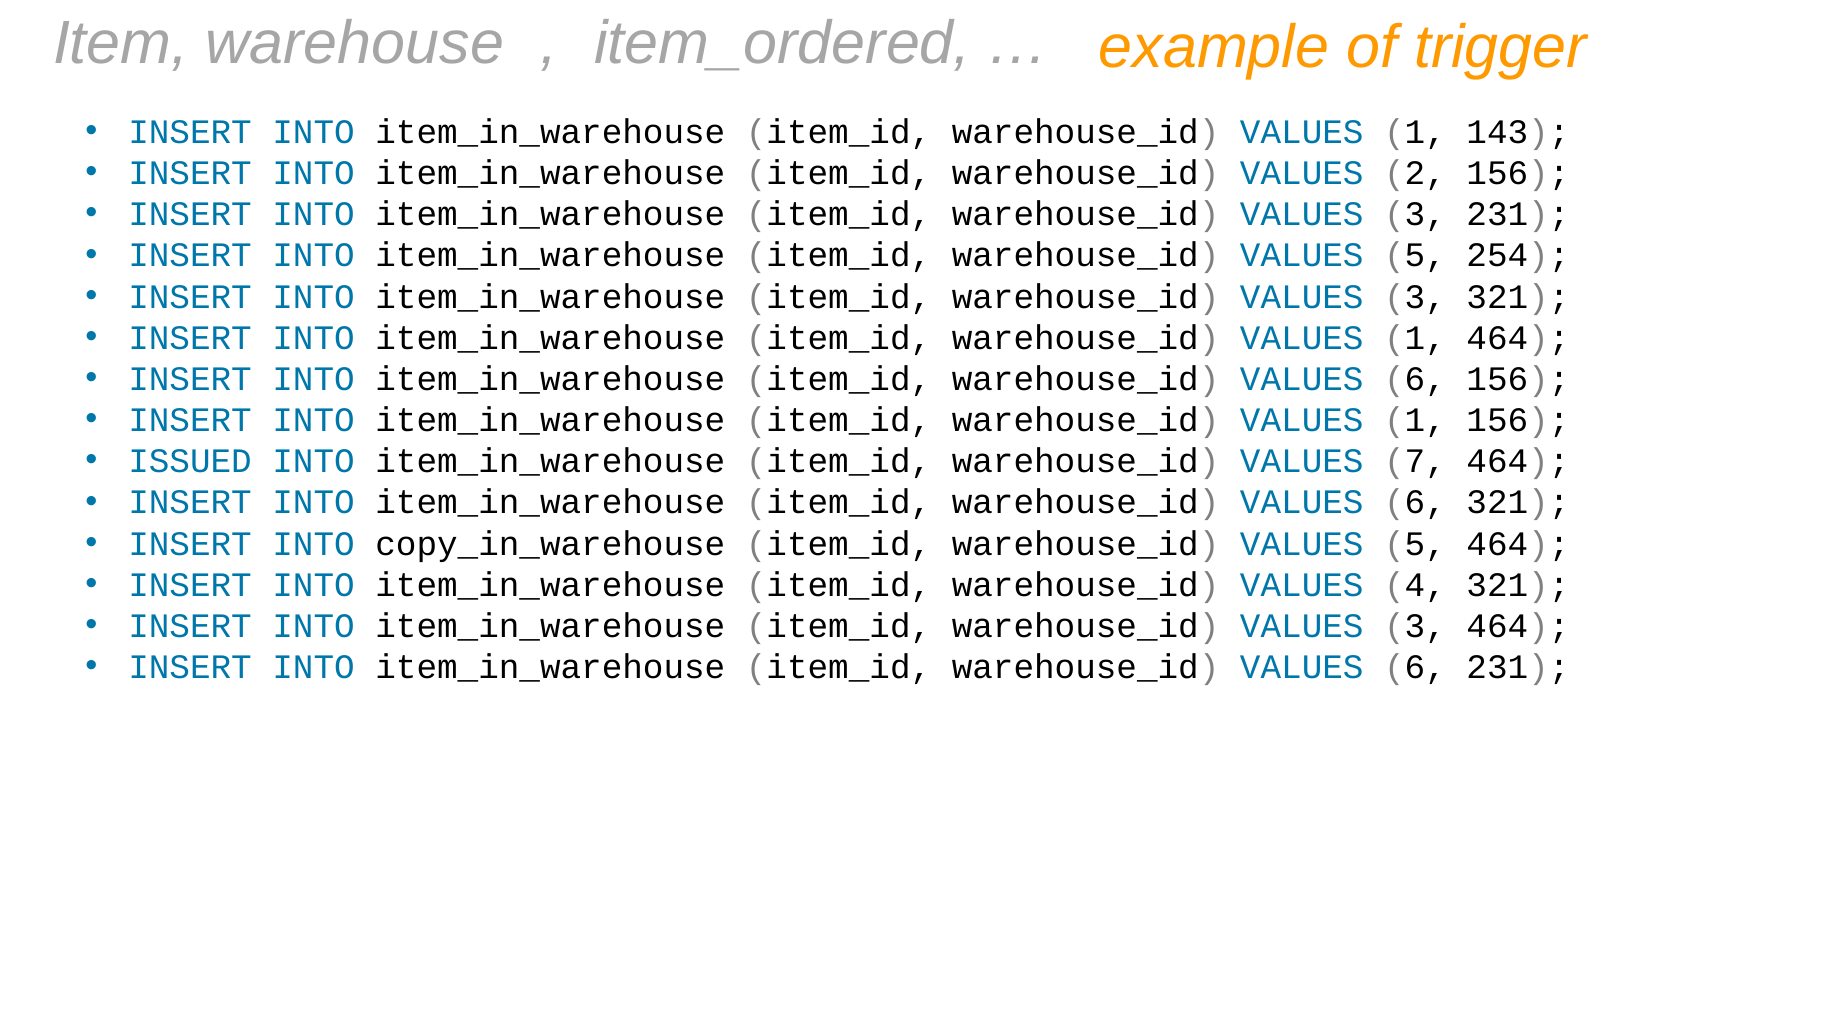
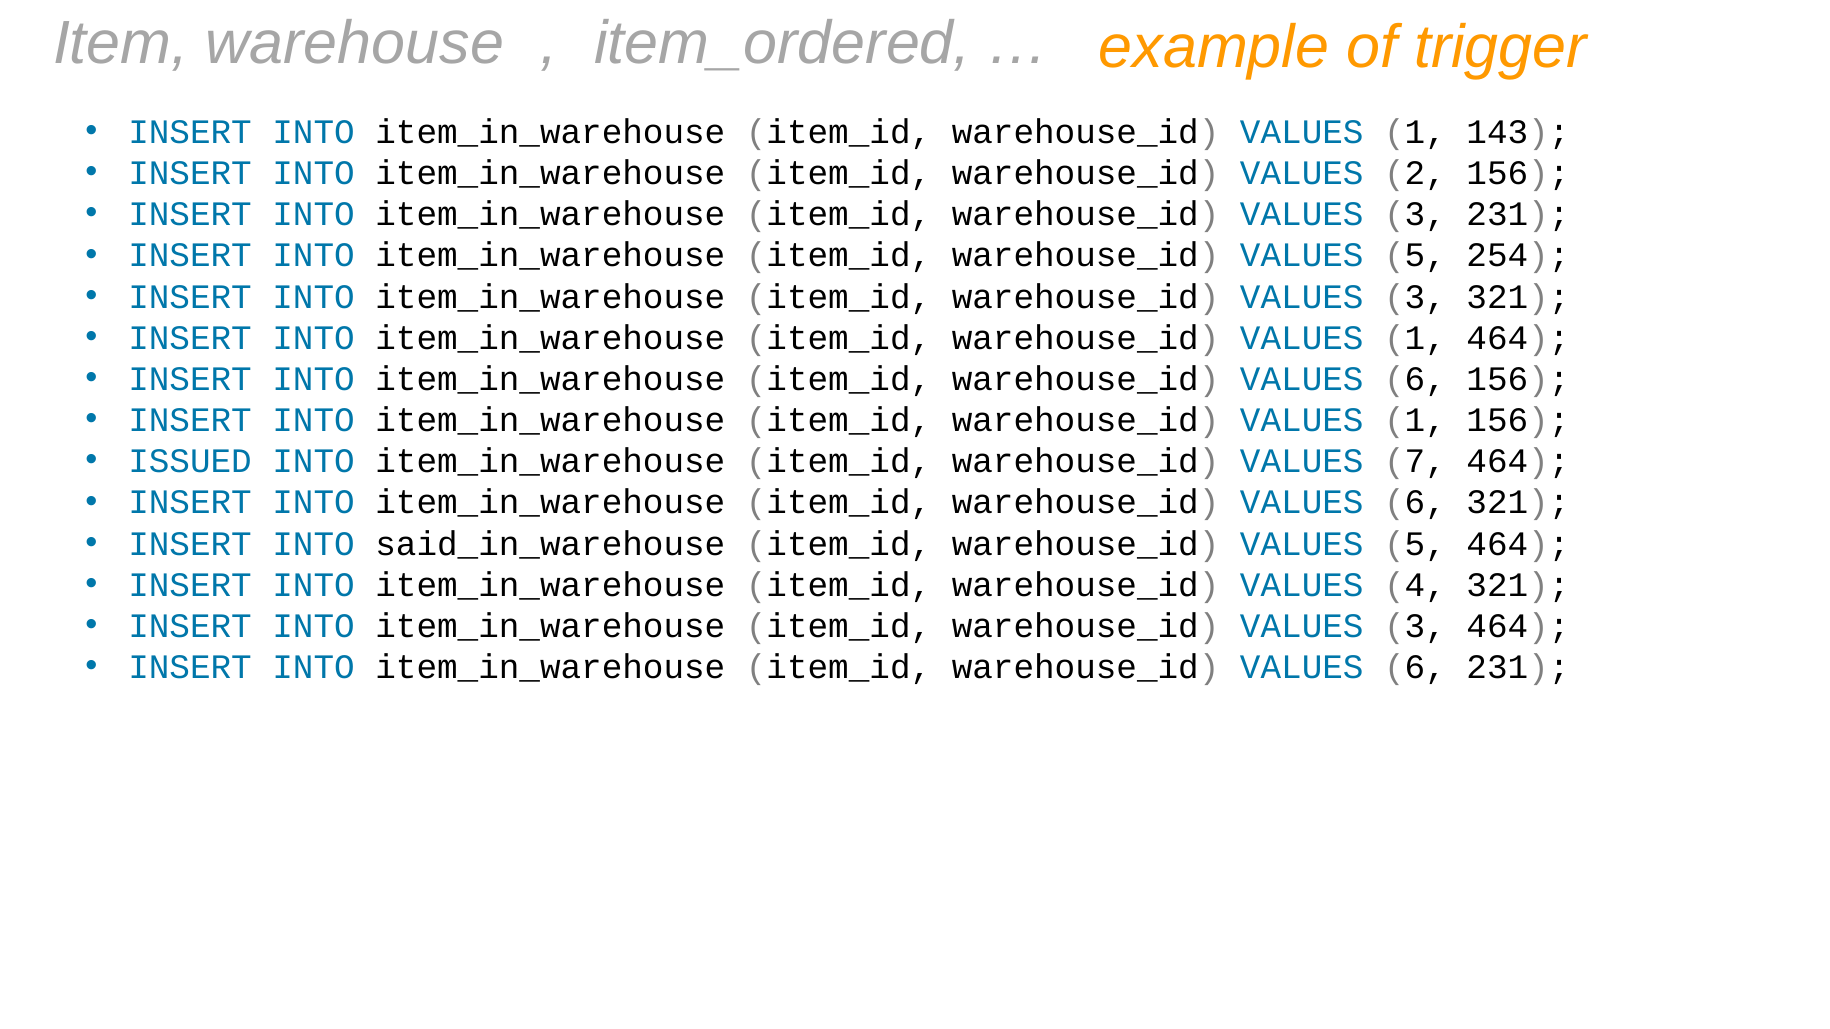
copy_in_warehouse: copy_in_warehouse -> said_in_warehouse
